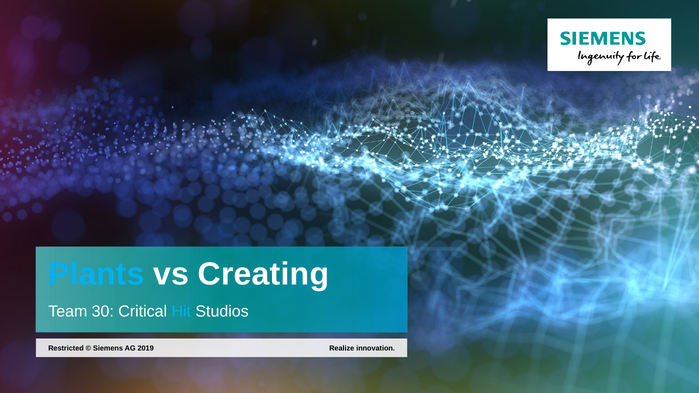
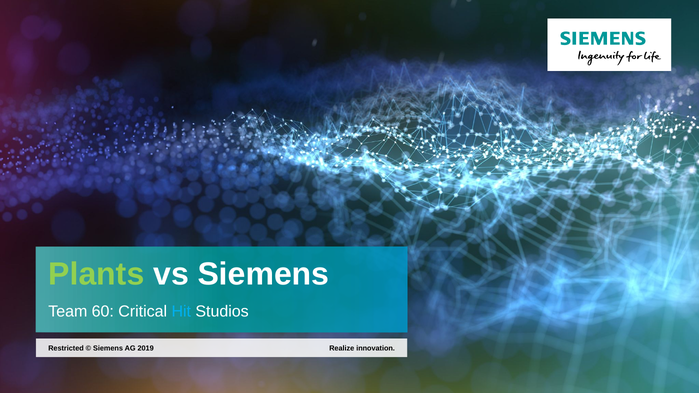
Plants colour: light blue -> light green
vs Creating: Creating -> Siemens
30: 30 -> 60
